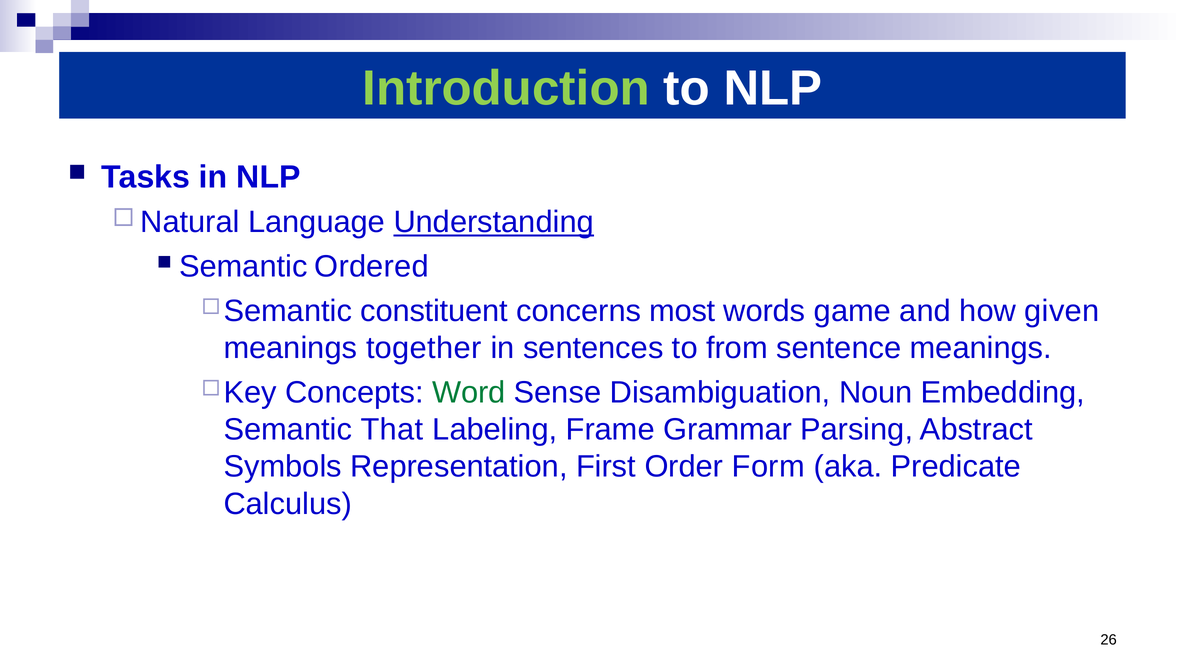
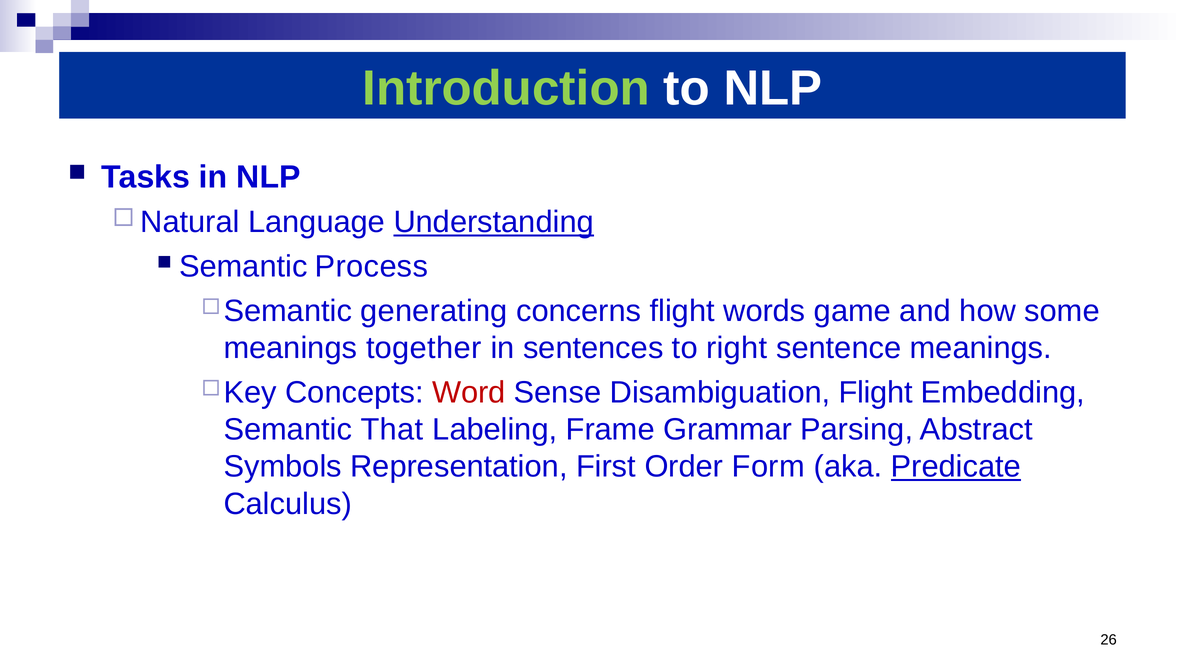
Ordered: Ordered -> Process
constituent: constituent -> generating
concerns most: most -> flight
given: given -> some
from: from -> right
Word colour: green -> red
Disambiguation Noun: Noun -> Flight
Predicate underline: none -> present
